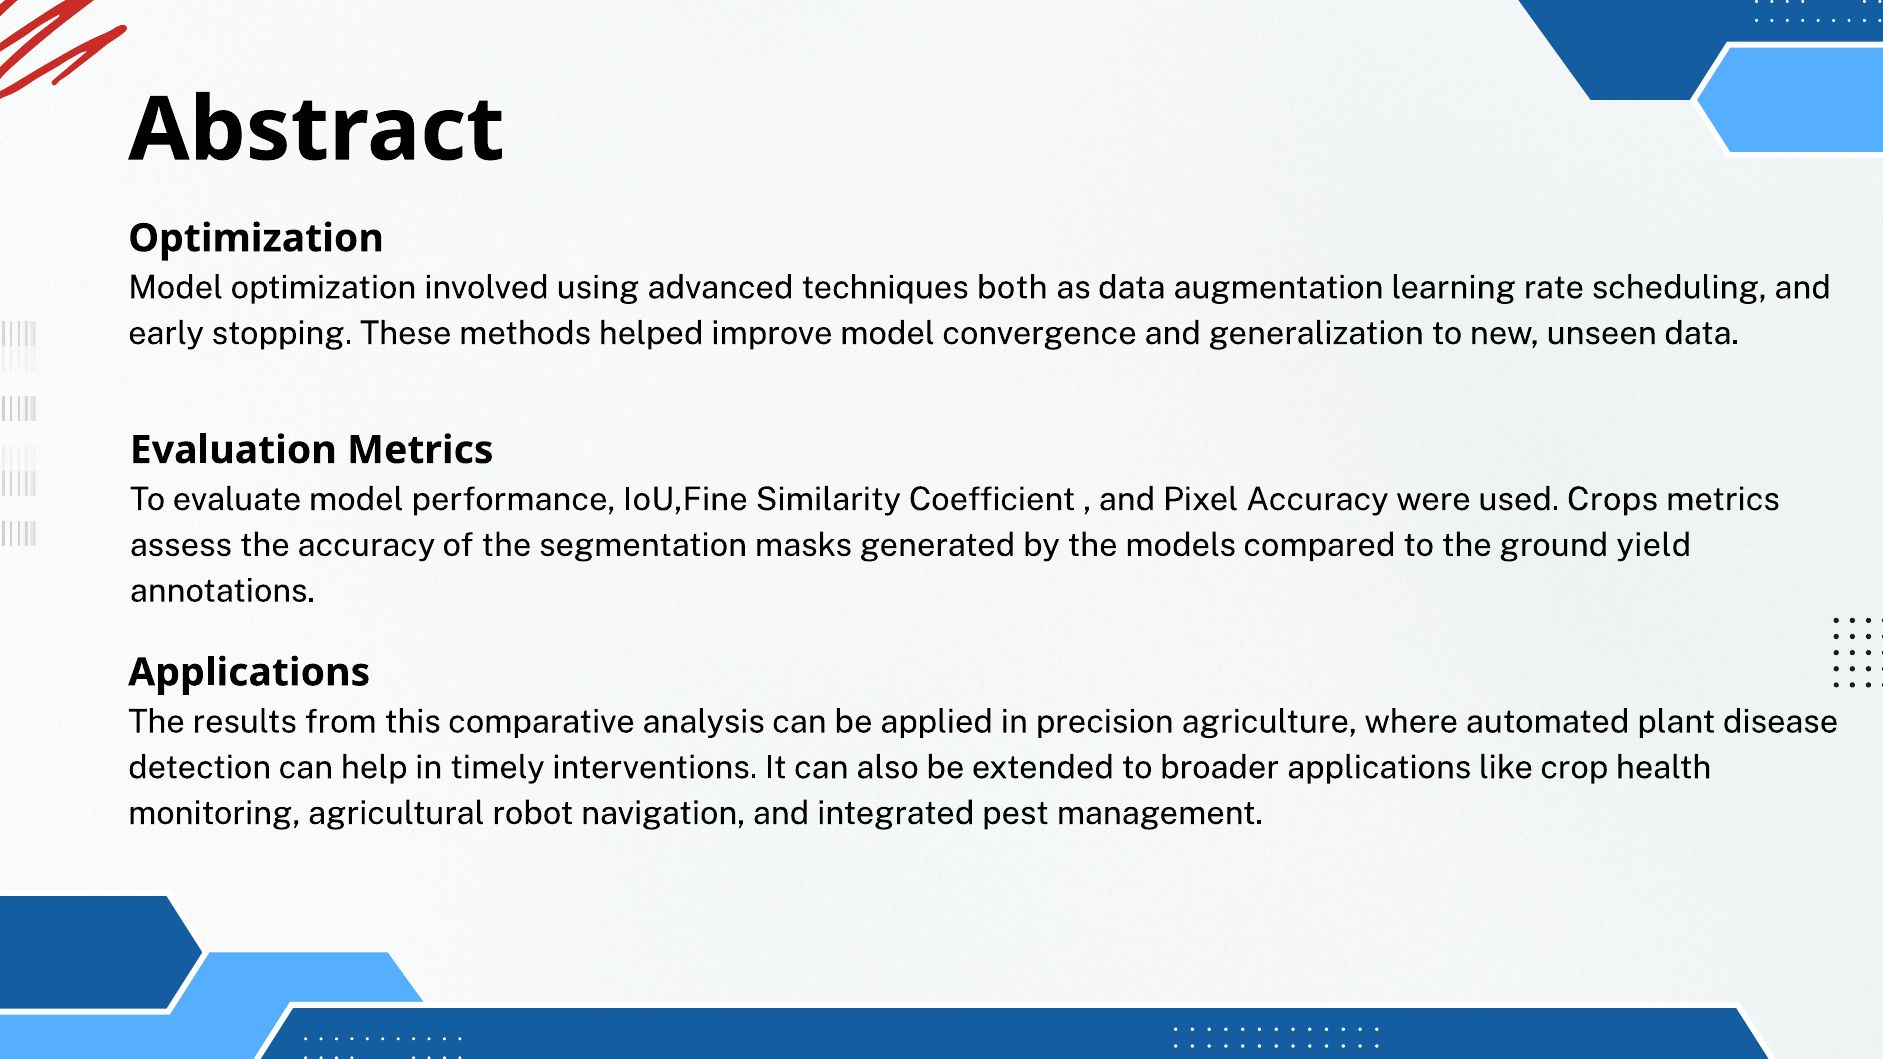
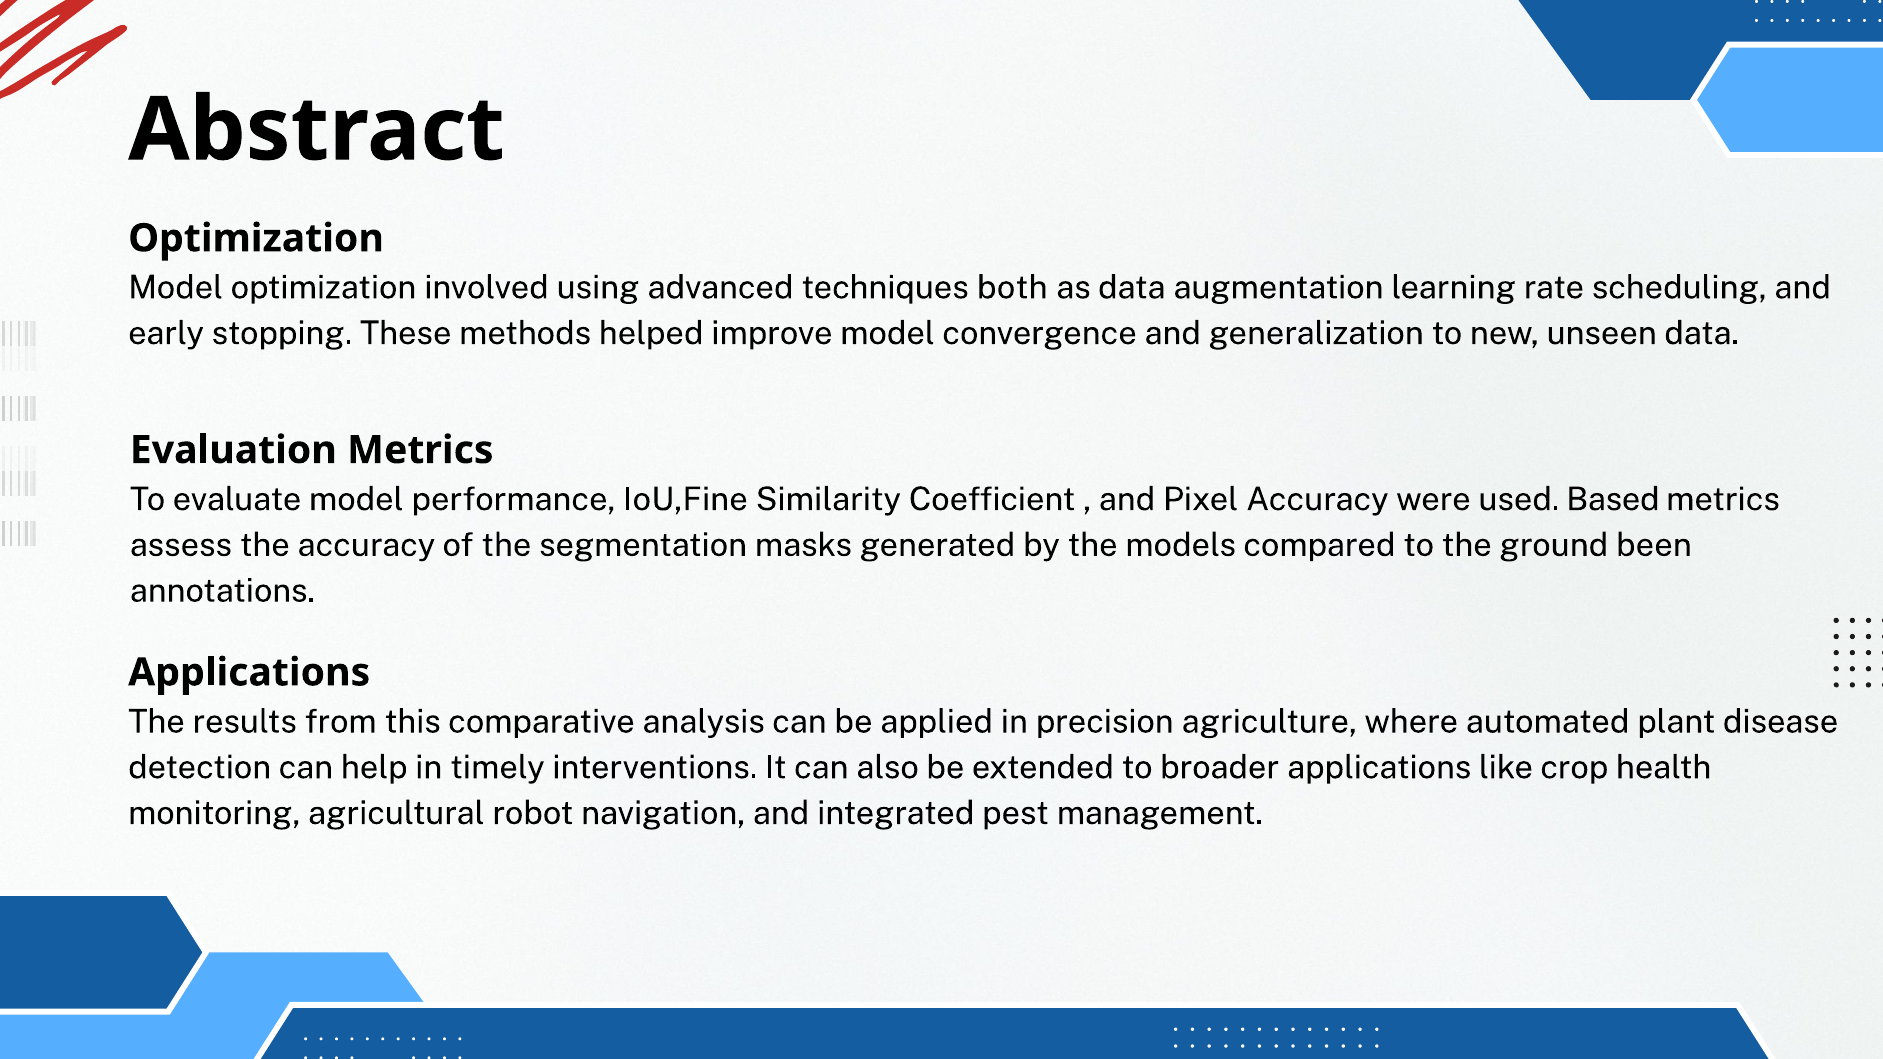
Crops: Crops -> Based
yield: yield -> been
